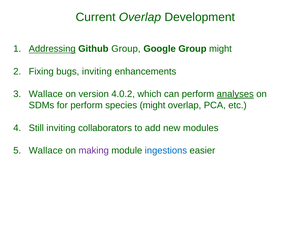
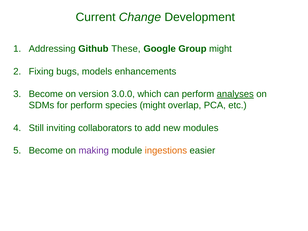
Current Overlap: Overlap -> Change
Addressing underline: present -> none
Github Group: Group -> These
bugs inviting: inviting -> models
Wallace at (46, 94): Wallace -> Become
4.0.2: 4.0.2 -> 3.0.0
Wallace at (46, 150): Wallace -> Become
ingestions colour: blue -> orange
